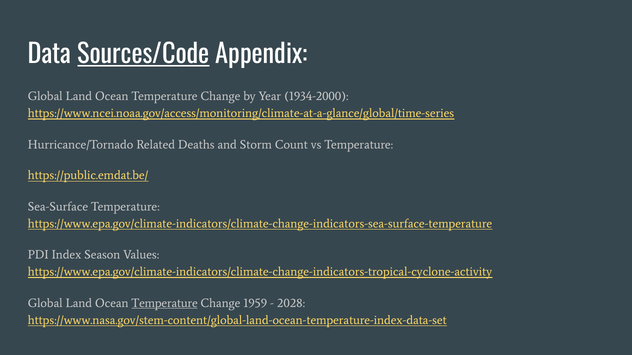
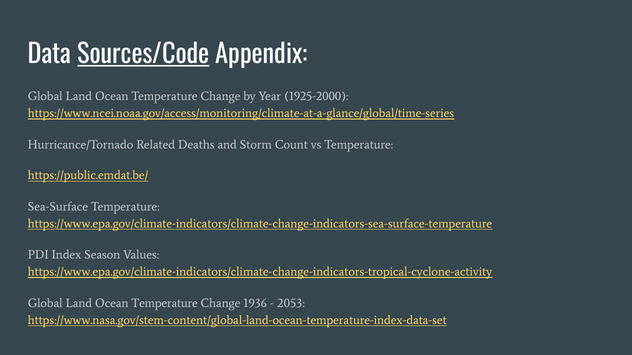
1934-2000: 1934-2000 -> 1925-2000
Temperature at (165, 304) underline: present -> none
1959: 1959 -> 1936
2028: 2028 -> 2053
